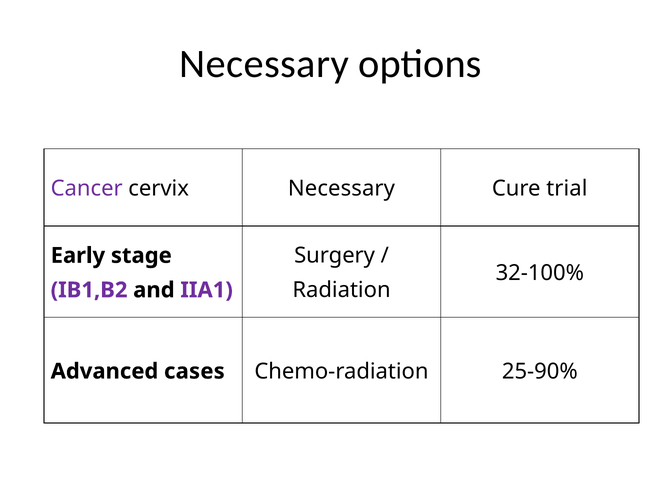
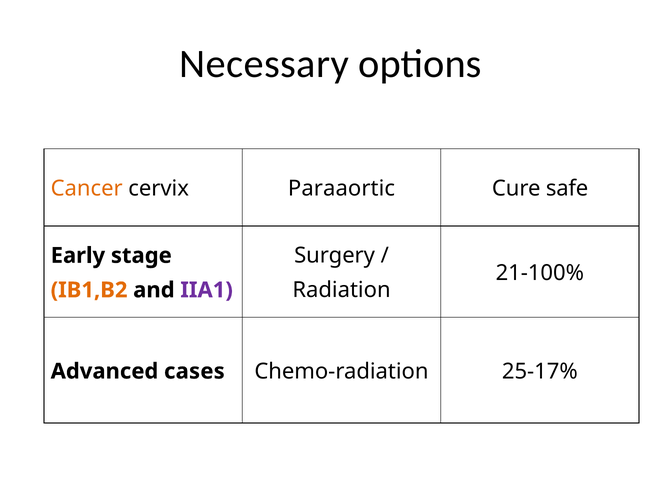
Cancer colour: purple -> orange
cervix Necessary: Necessary -> Paraaortic
trial: trial -> safe
32-100%: 32-100% -> 21-100%
IB1,B2 colour: purple -> orange
25-90%: 25-90% -> 25-17%
